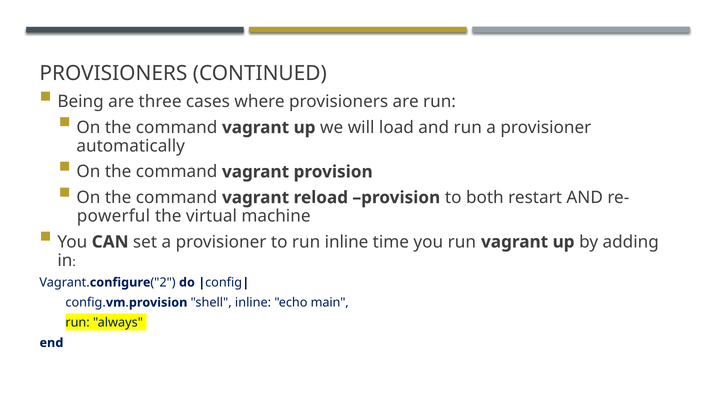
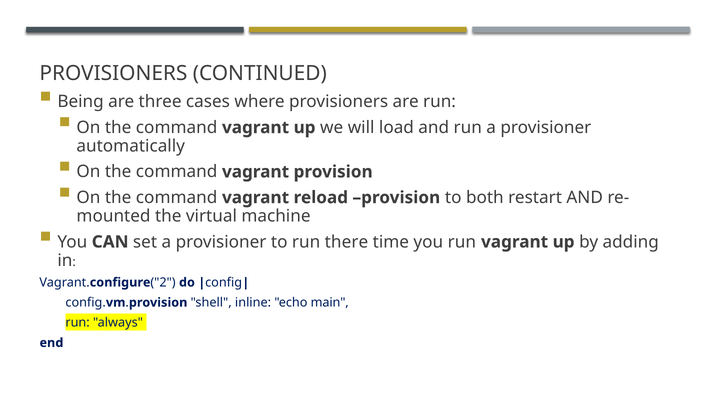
powerful: powerful -> mounted
run inline: inline -> there
